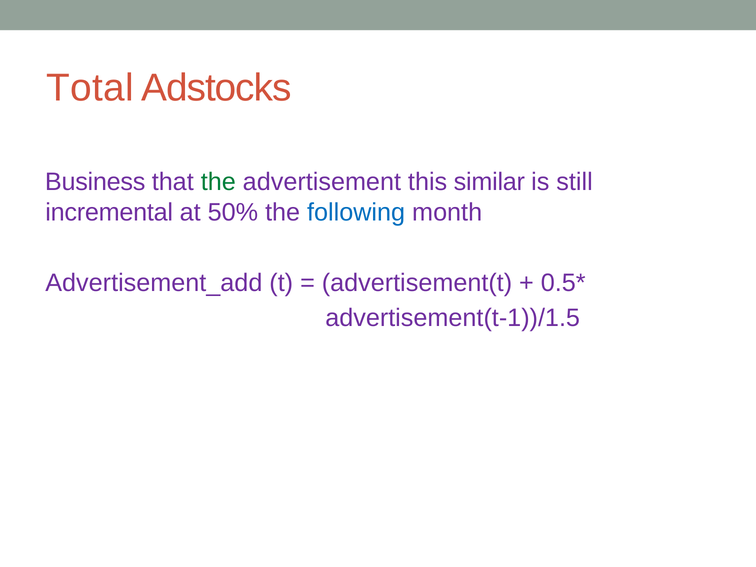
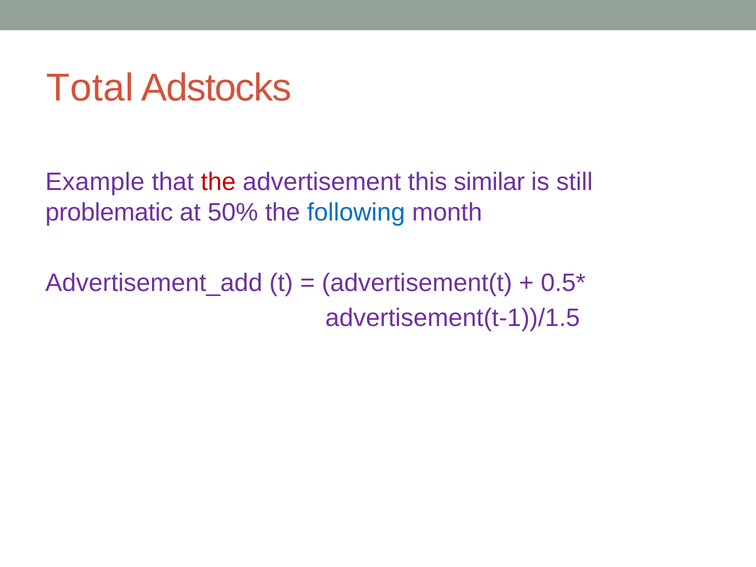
Business: Business -> Example
the at (218, 182) colour: green -> red
incremental: incremental -> problematic
